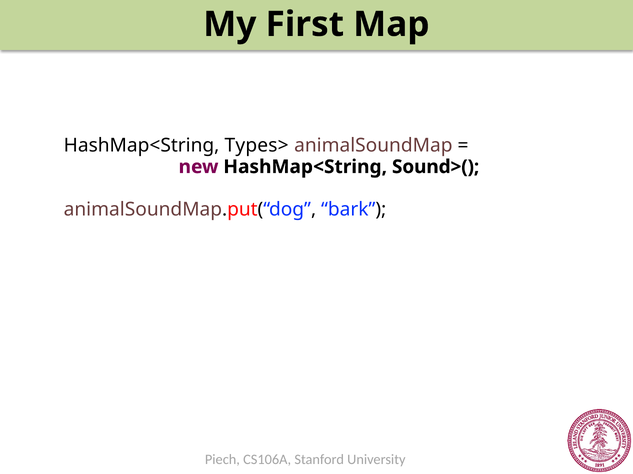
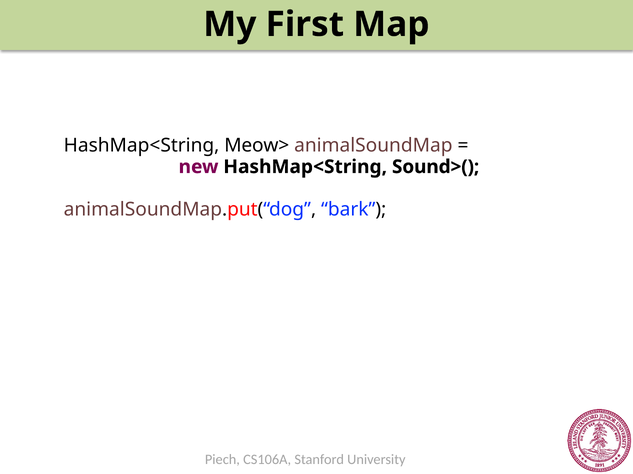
Types>: Types> -> Meow>
